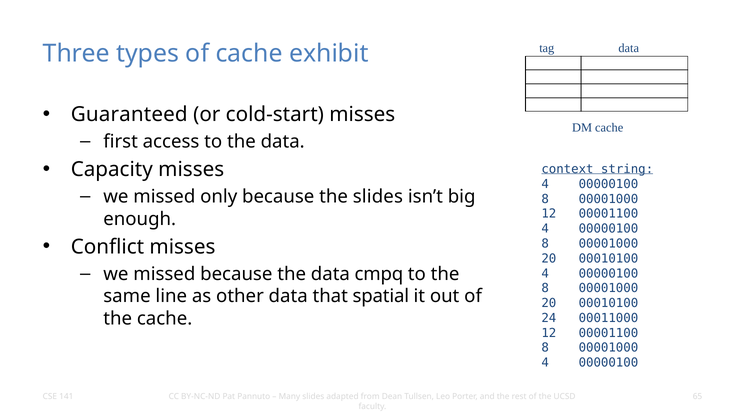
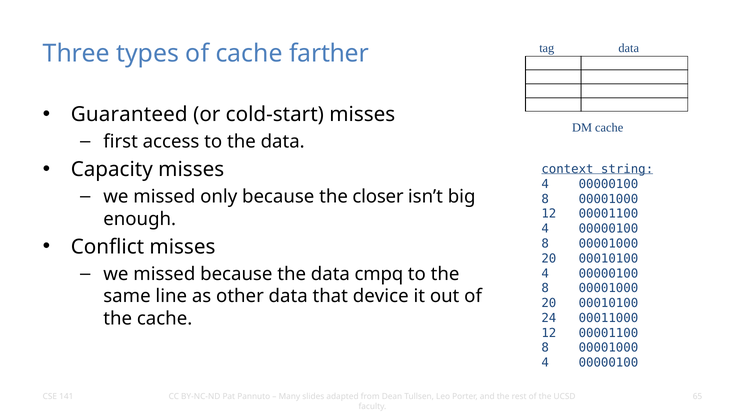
exhibit: exhibit -> farther
the slides: slides -> closer
spatial: spatial -> device
